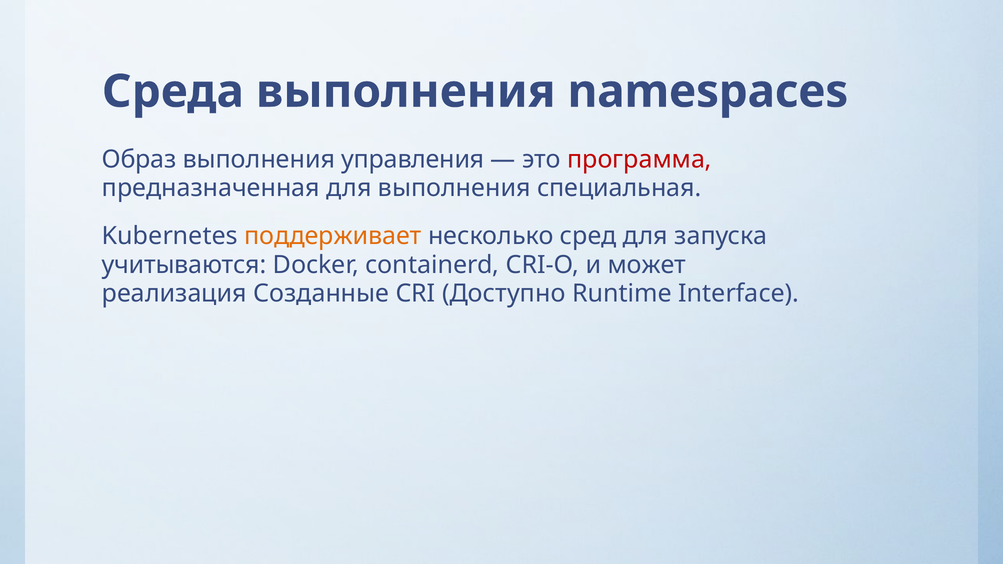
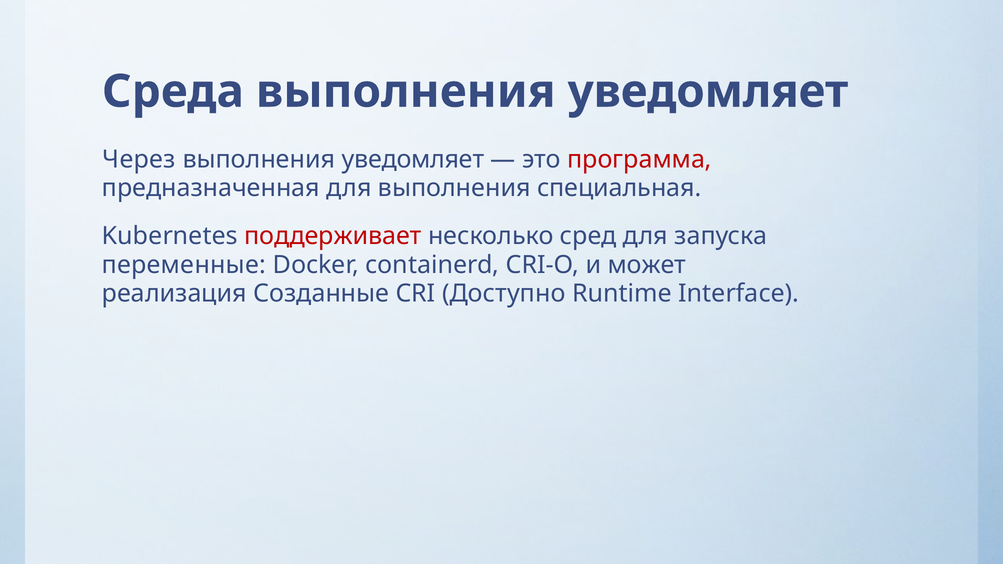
Среда выполнения namespaces: namespaces -> уведомляет
Образ: Образ -> Через
управления at (413, 160): управления -> уведомляет
поддерживает colour: orange -> red
учитываются: учитываются -> переменные
